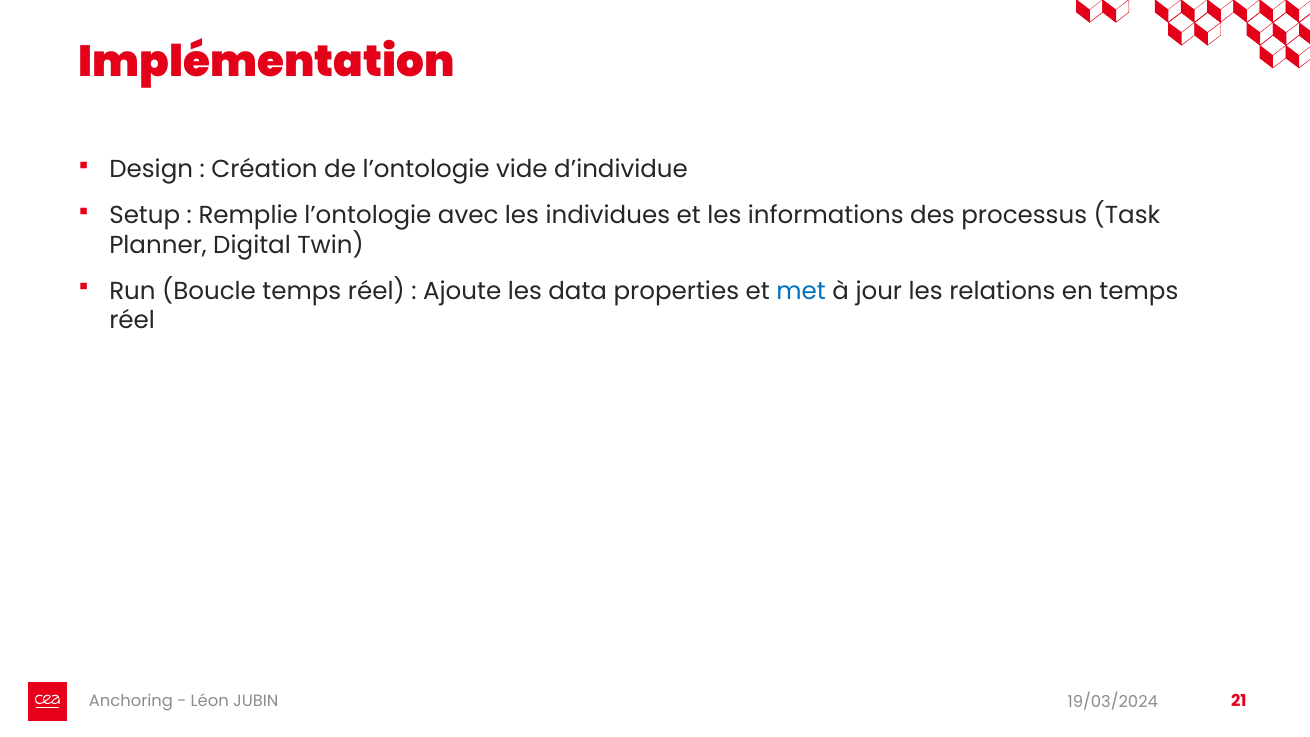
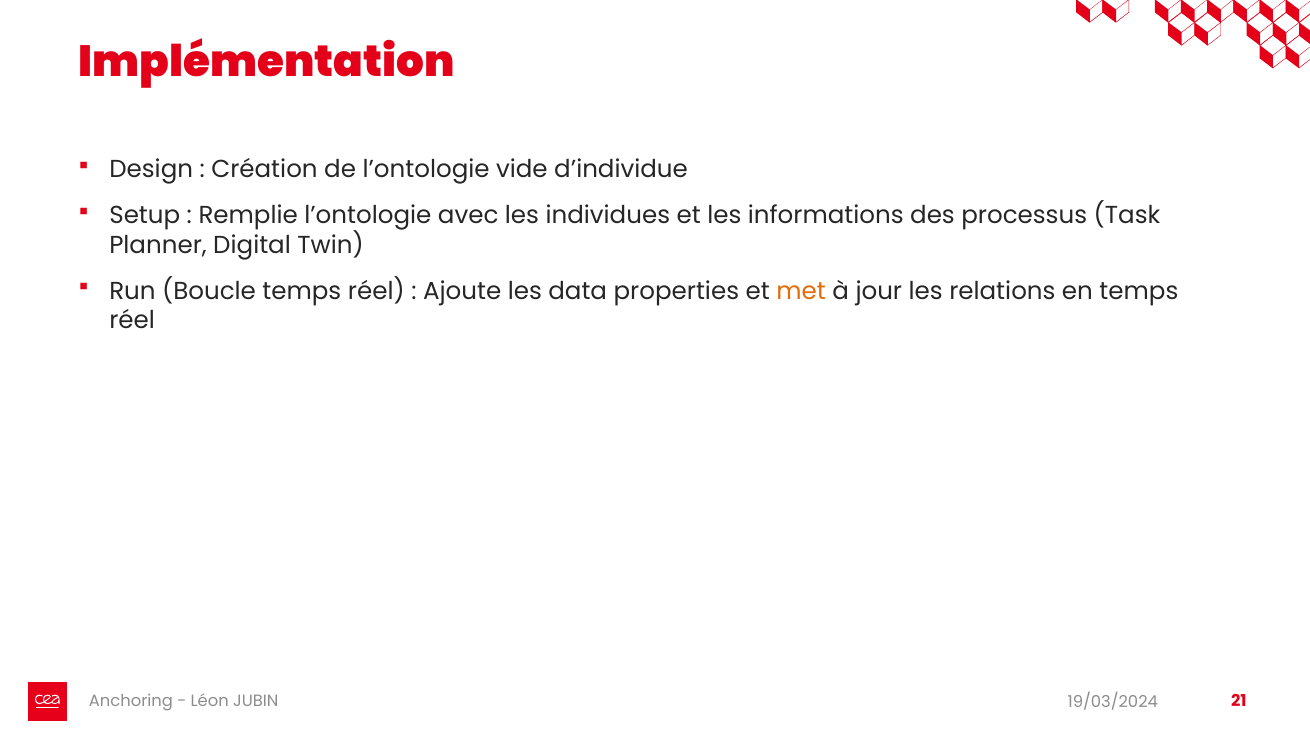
met colour: blue -> orange
